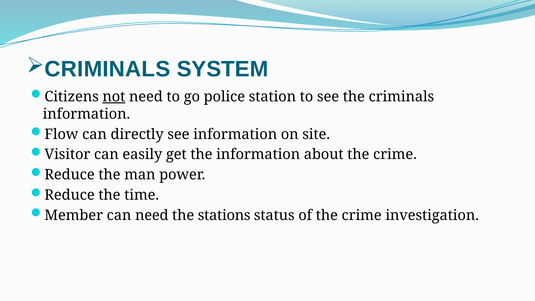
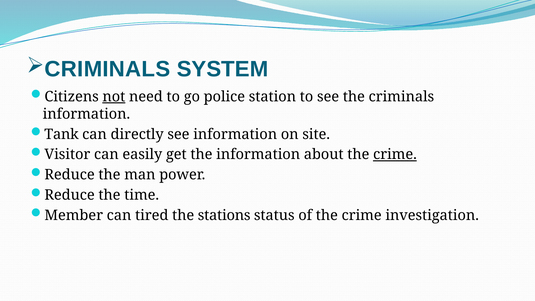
Flow: Flow -> Tank
crime at (395, 155) underline: none -> present
can need: need -> tired
